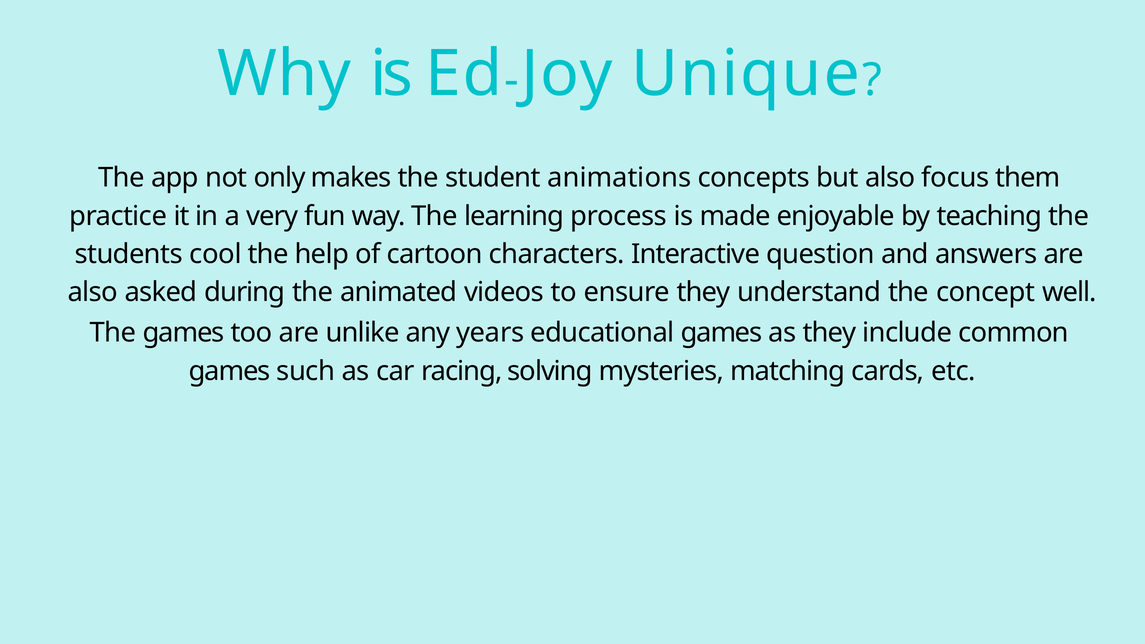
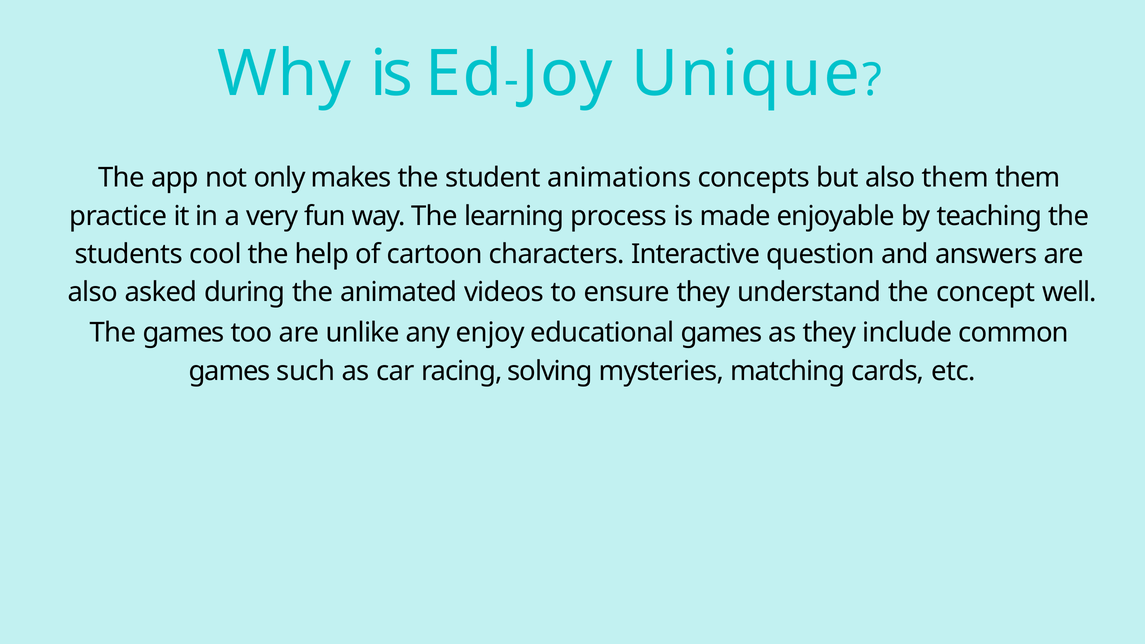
also focus: focus -> them
years: years -> enjoy
